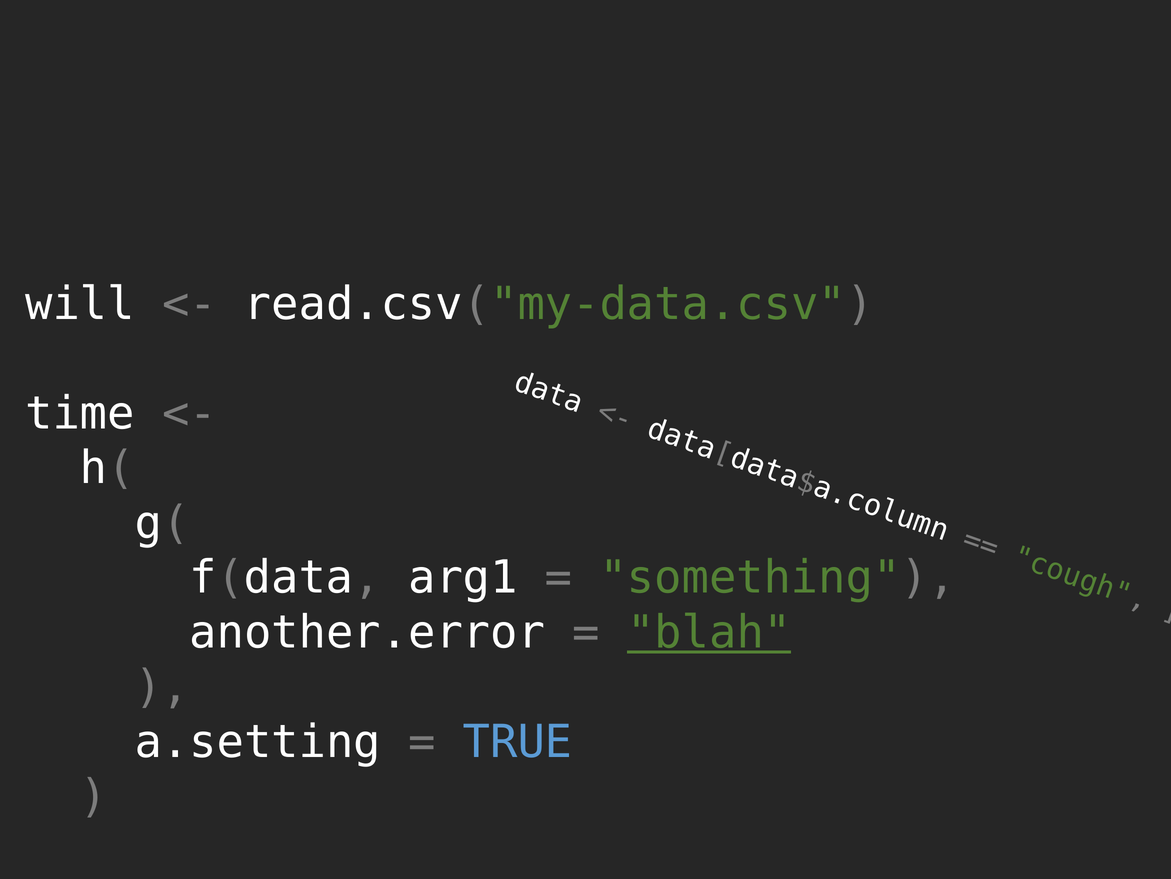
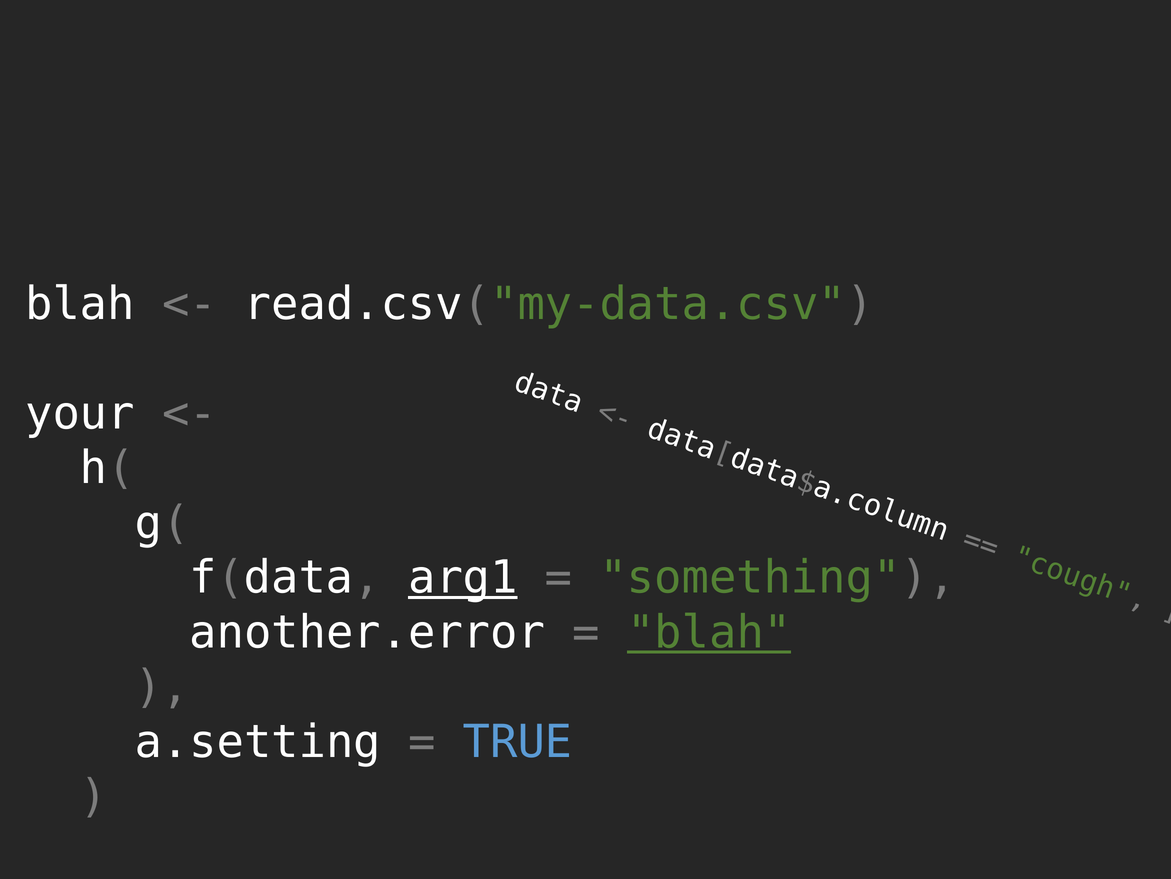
will at (80, 304): will -> blah
time: time -> your
arg1 underline: none -> present
